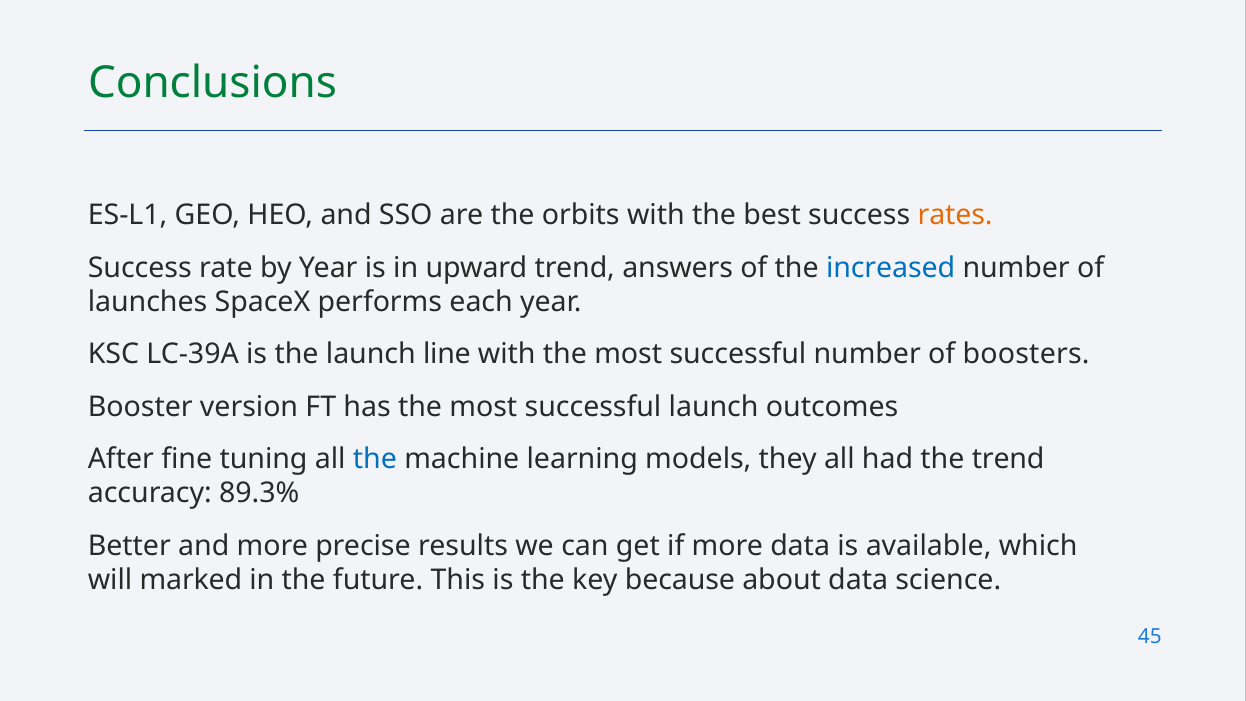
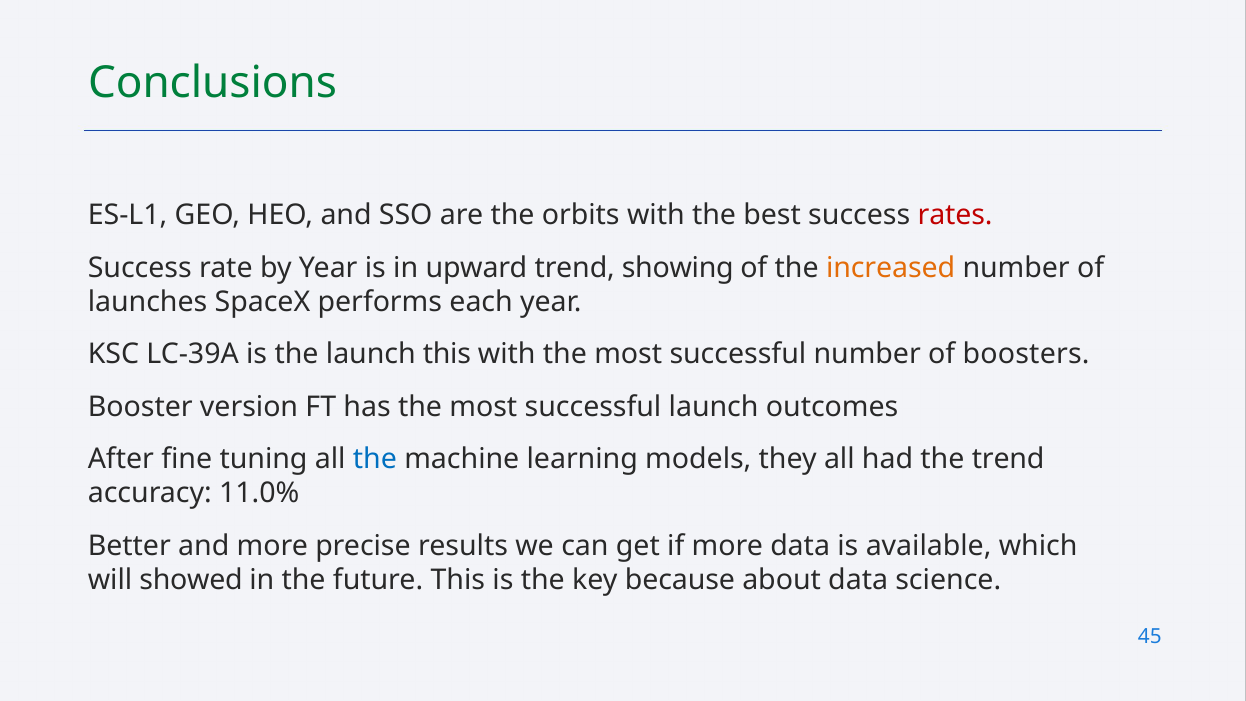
rates colour: orange -> red
answers: answers -> showing
increased colour: blue -> orange
launch line: line -> this
89.3%: 89.3% -> 11.0%
marked: marked -> showed
